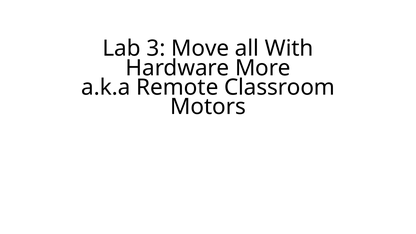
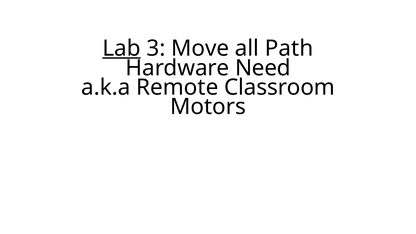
Lab underline: none -> present
With: With -> Path
More: More -> Need
